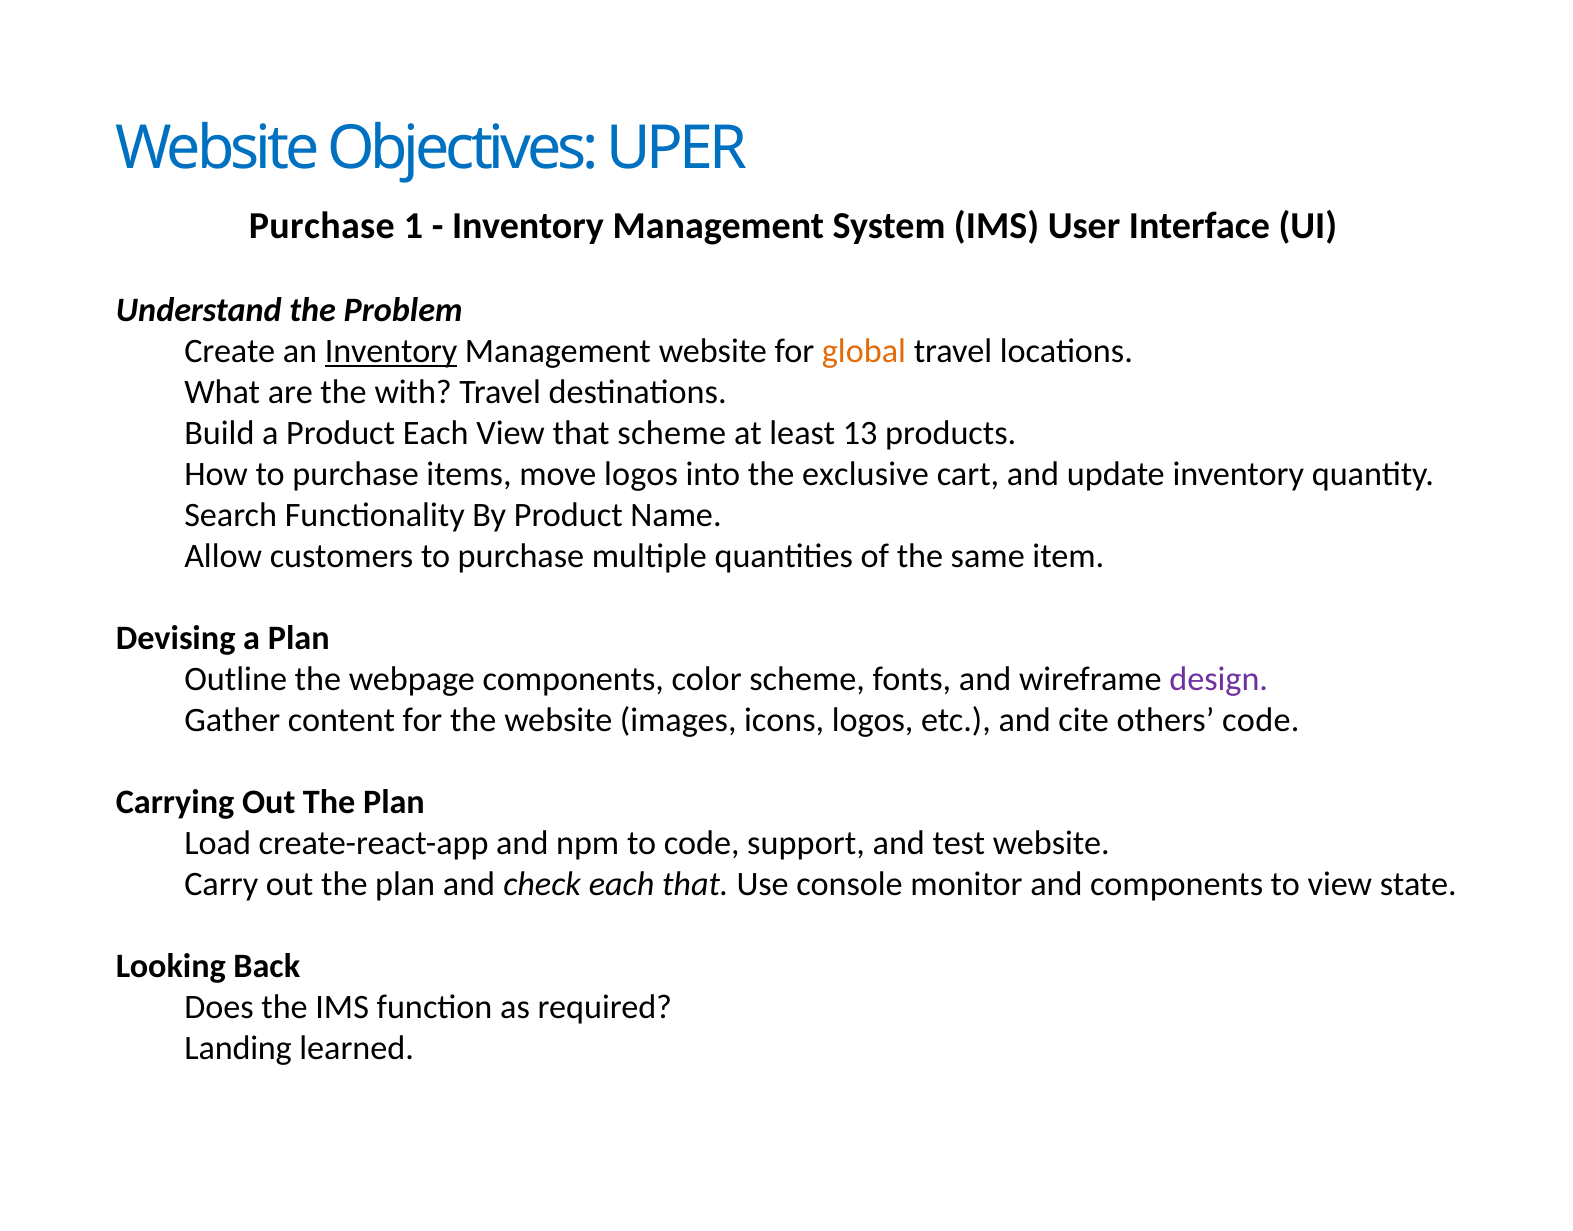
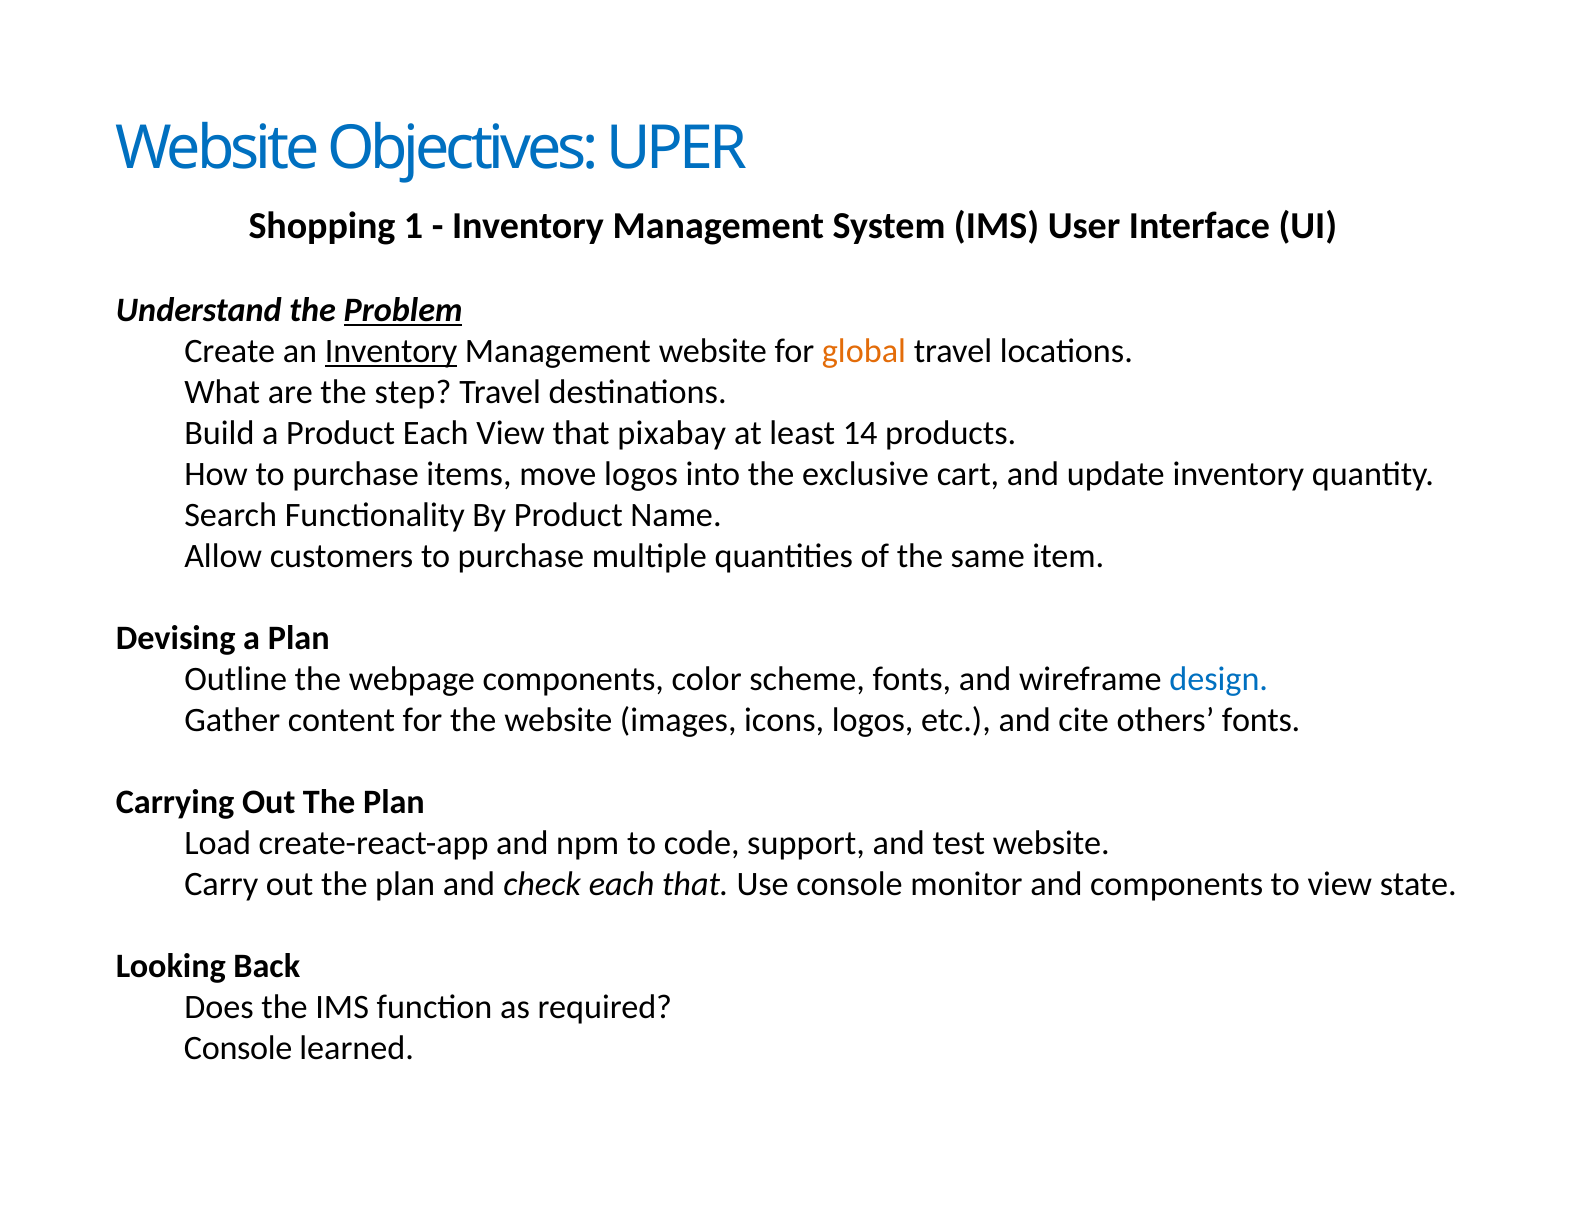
Purchase at (322, 226): Purchase -> Shopping
Problem underline: none -> present
with: with -> step
that scheme: scheme -> pixabay
13: 13 -> 14
design colour: purple -> blue
others code: code -> fonts
Landing at (238, 1049): Landing -> Console
